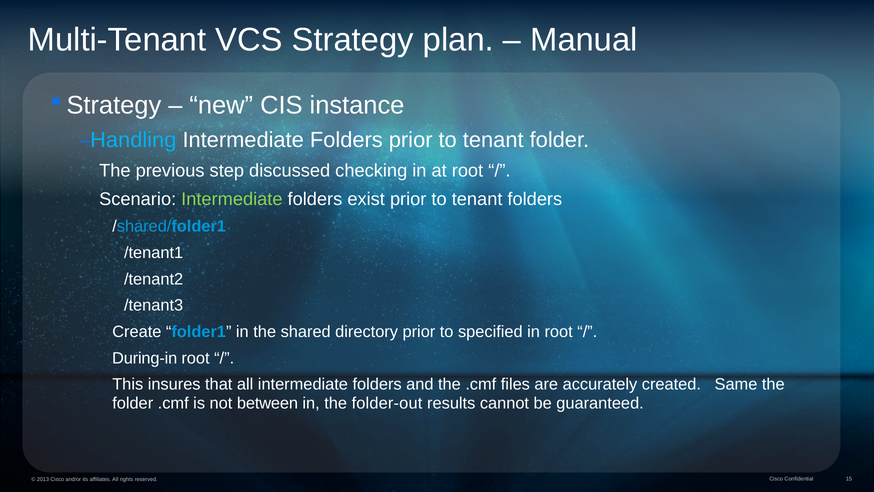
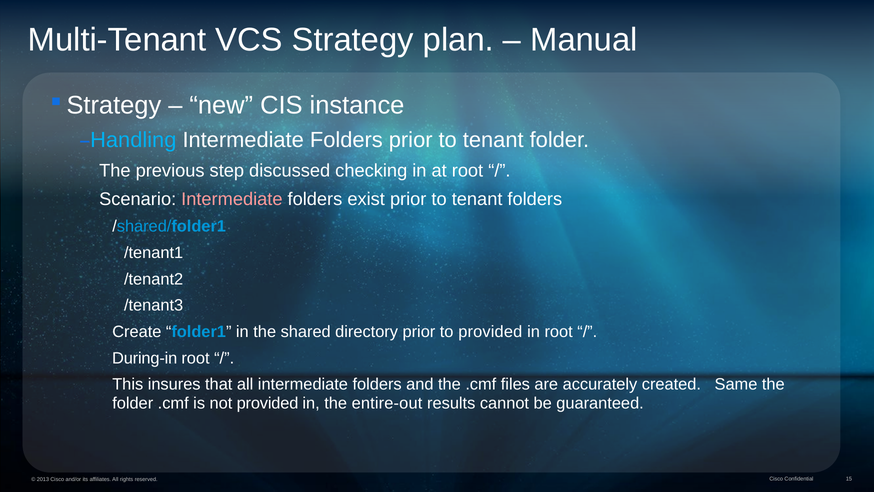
Intermediate at (232, 199) colour: light green -> pink
to specified: specified -> provided
not between: between -> provided
folder-out: folder-out -> entire-out
